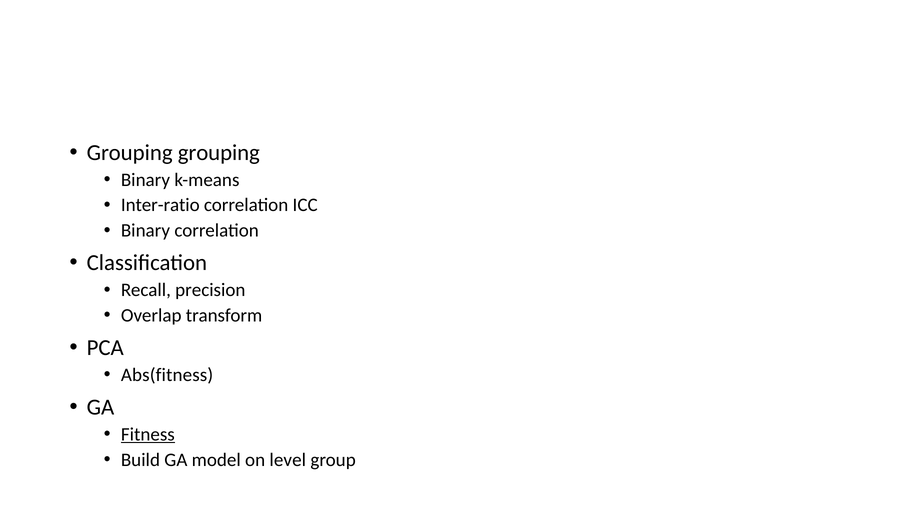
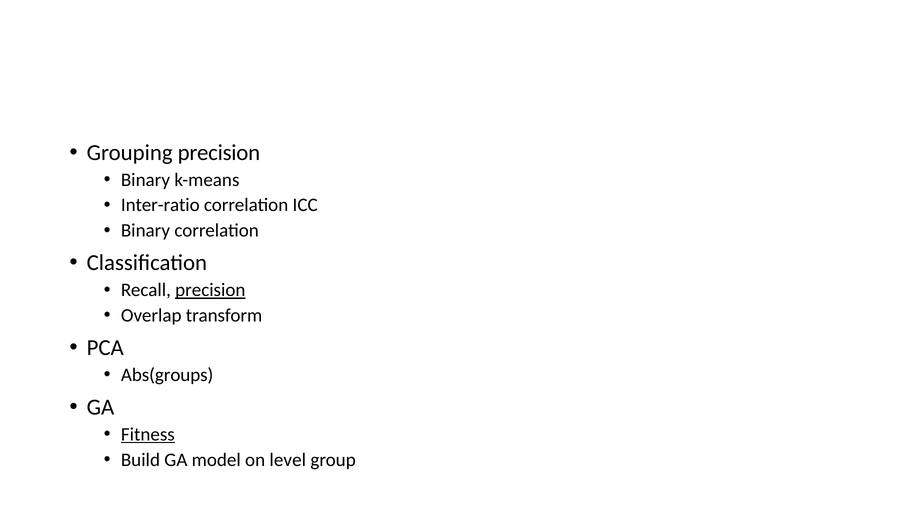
Grouping grouping: grouping -> precision
precision at (210, 290) underline: none -> present
Abs(fitness: Abs(fitness -> Abs(groups
